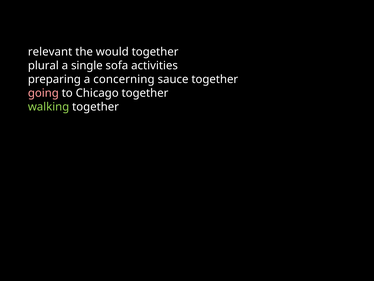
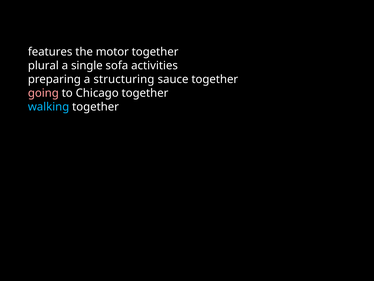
relevant: relevant -> features
would: would -> motor
concerning: concerning -> structuring
walking colour: light green -> light blue
